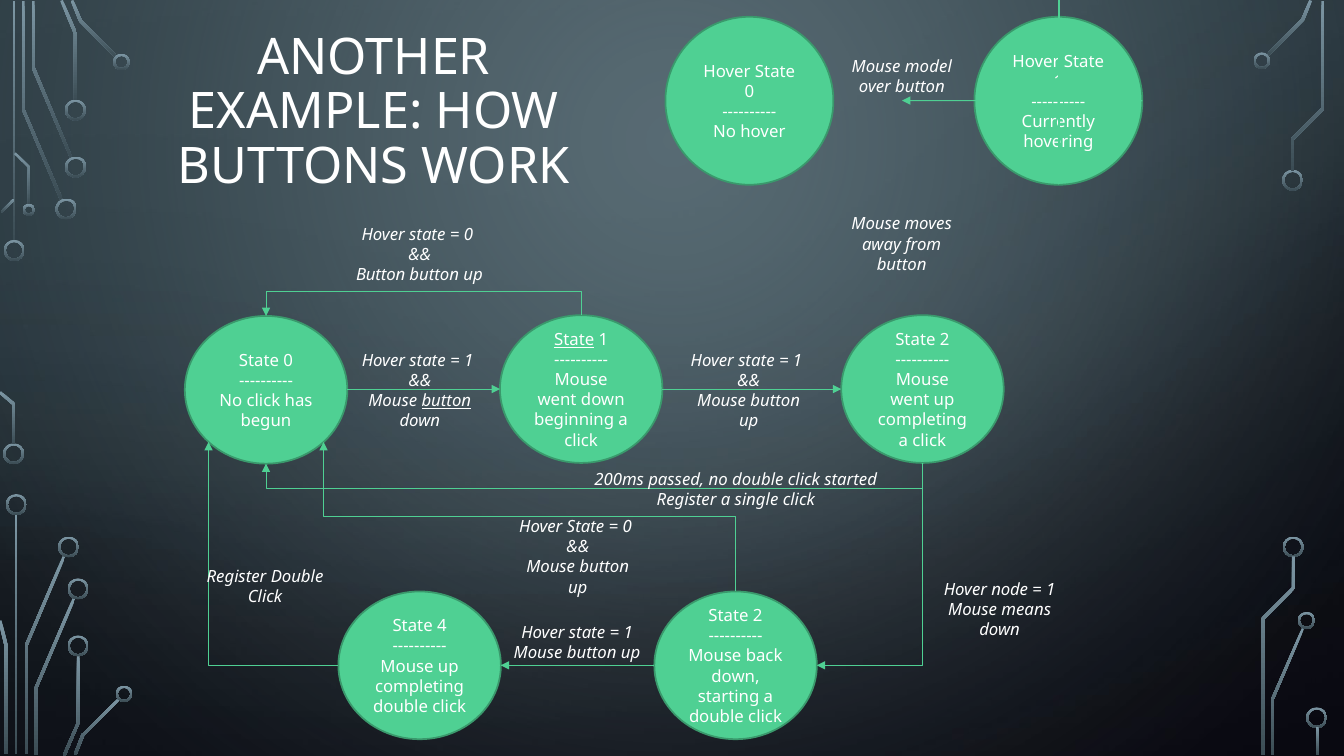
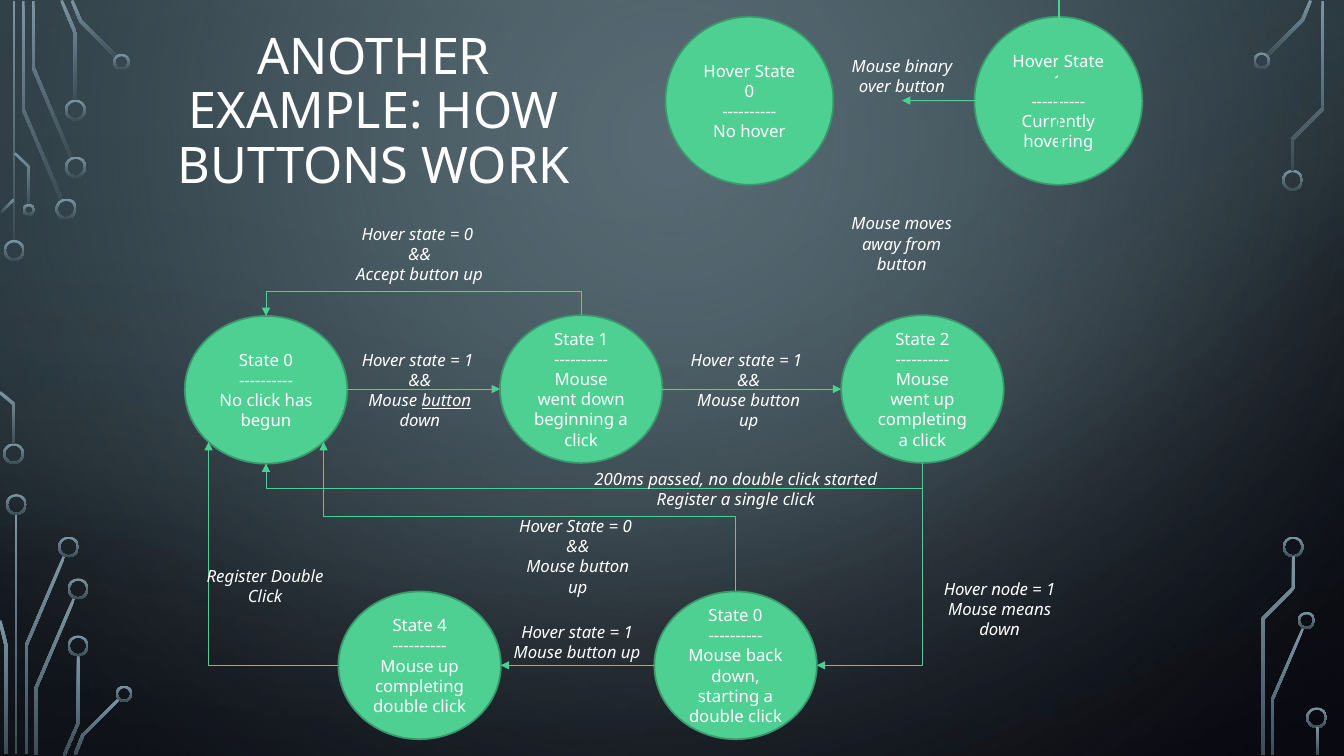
model: model -> binary
Button at (381, 275): Button -> Accept
State at (574, 340) underline: present -> none
2 at (758, 616): 2 -> 0
